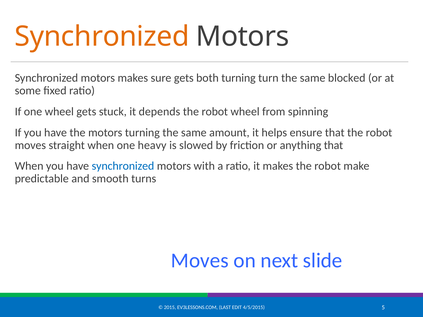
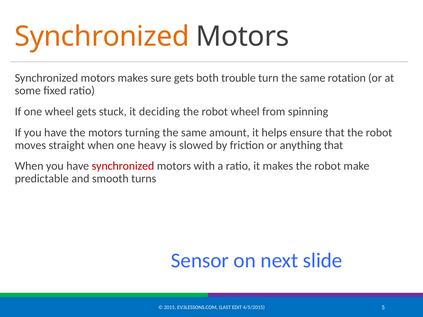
both turning: turning -> trouble
blocked: blocked -> rotation
depends: depends -> deciding
synchronized at (123, 166) colour: blue -> red
Moves at (200, 261): Moves -> Sensor
